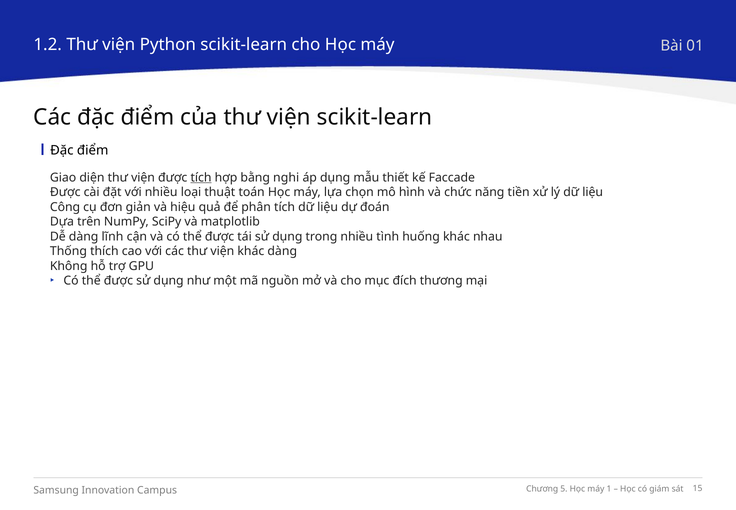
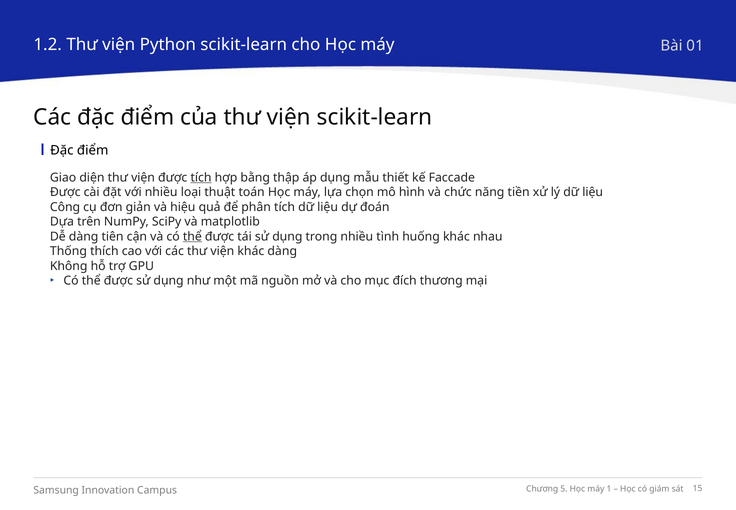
nghi: nghi -> thập
lĩnh: lĩnh -> tiên
thể at (192, 236) underline: none -> present
